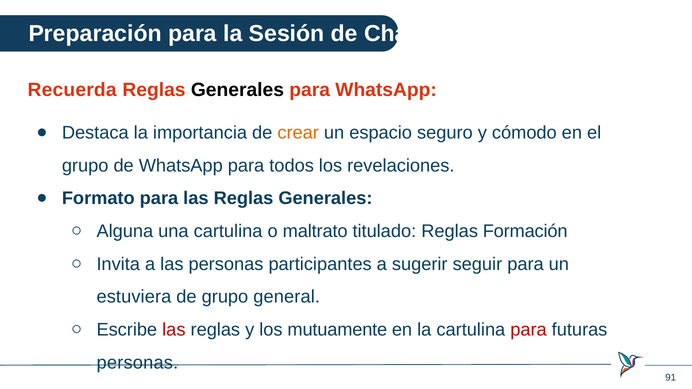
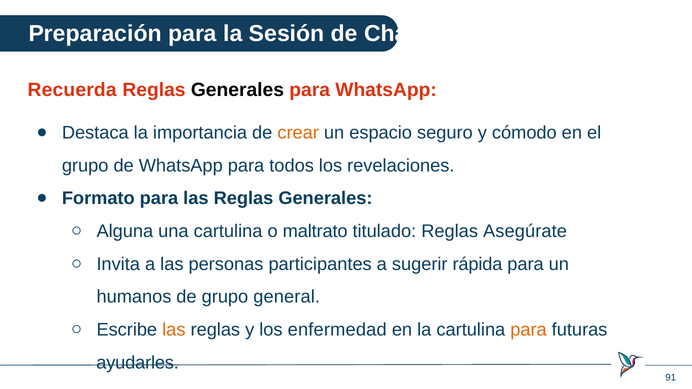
Formación: Formación -> Asegúrate
seguir: seguir -> rápida
estuviera: estuviera -> humanos
las at (174, 330) colour: red -> orange
mutuamente: mutuamente -> enfermedad
para at (529, 330) colour: red -> orange
personas at (137, 363): personas -> ayudarles
